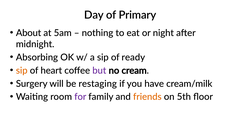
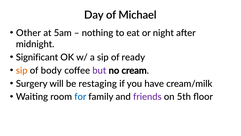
Primary: Primary -> Michael
About: About -> Other
Absorbing: Absorbing -> Significant
heart: heart -> body
for colour: purple -> blue
friends colour: orange -> purple
